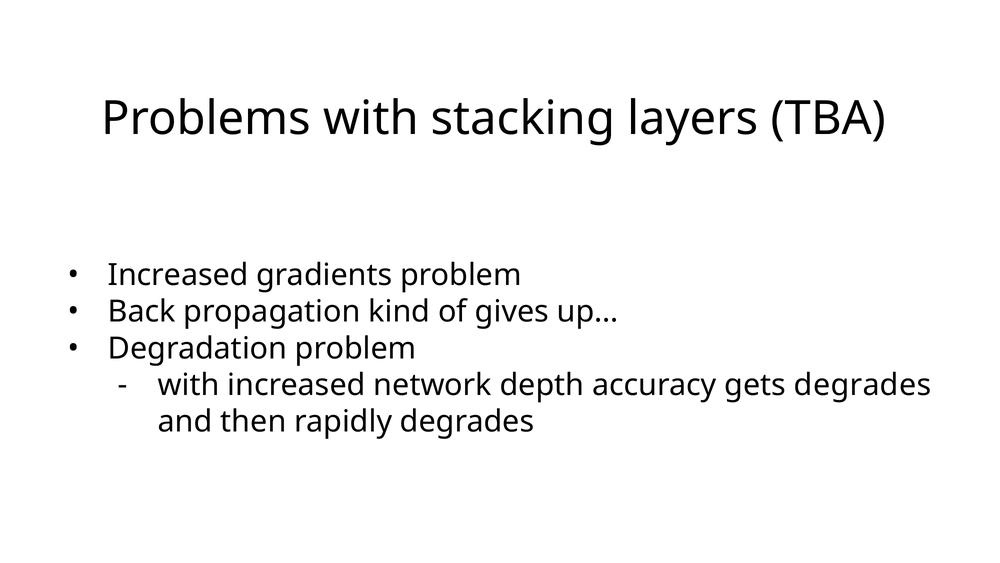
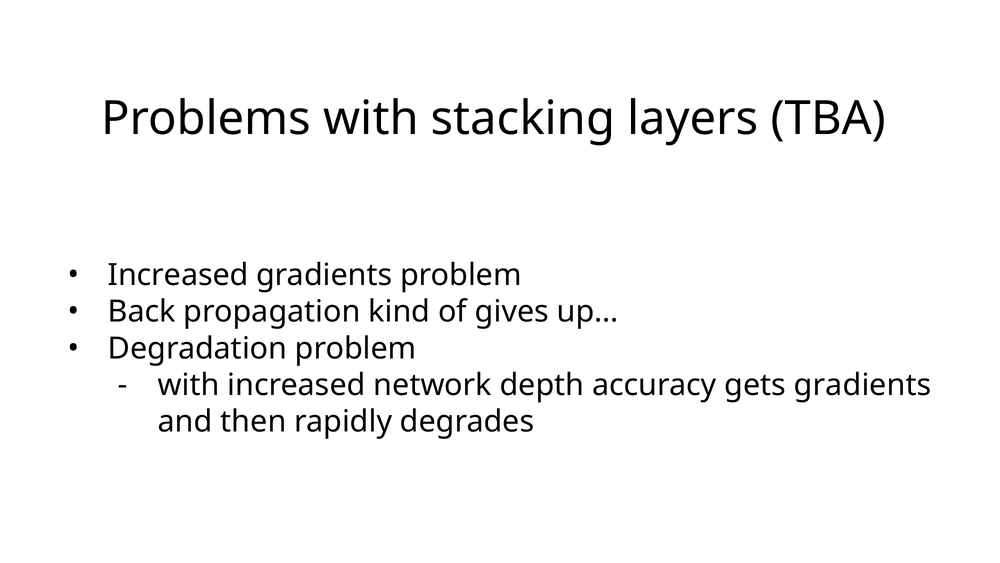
gets degrades: degrades -> gradients
